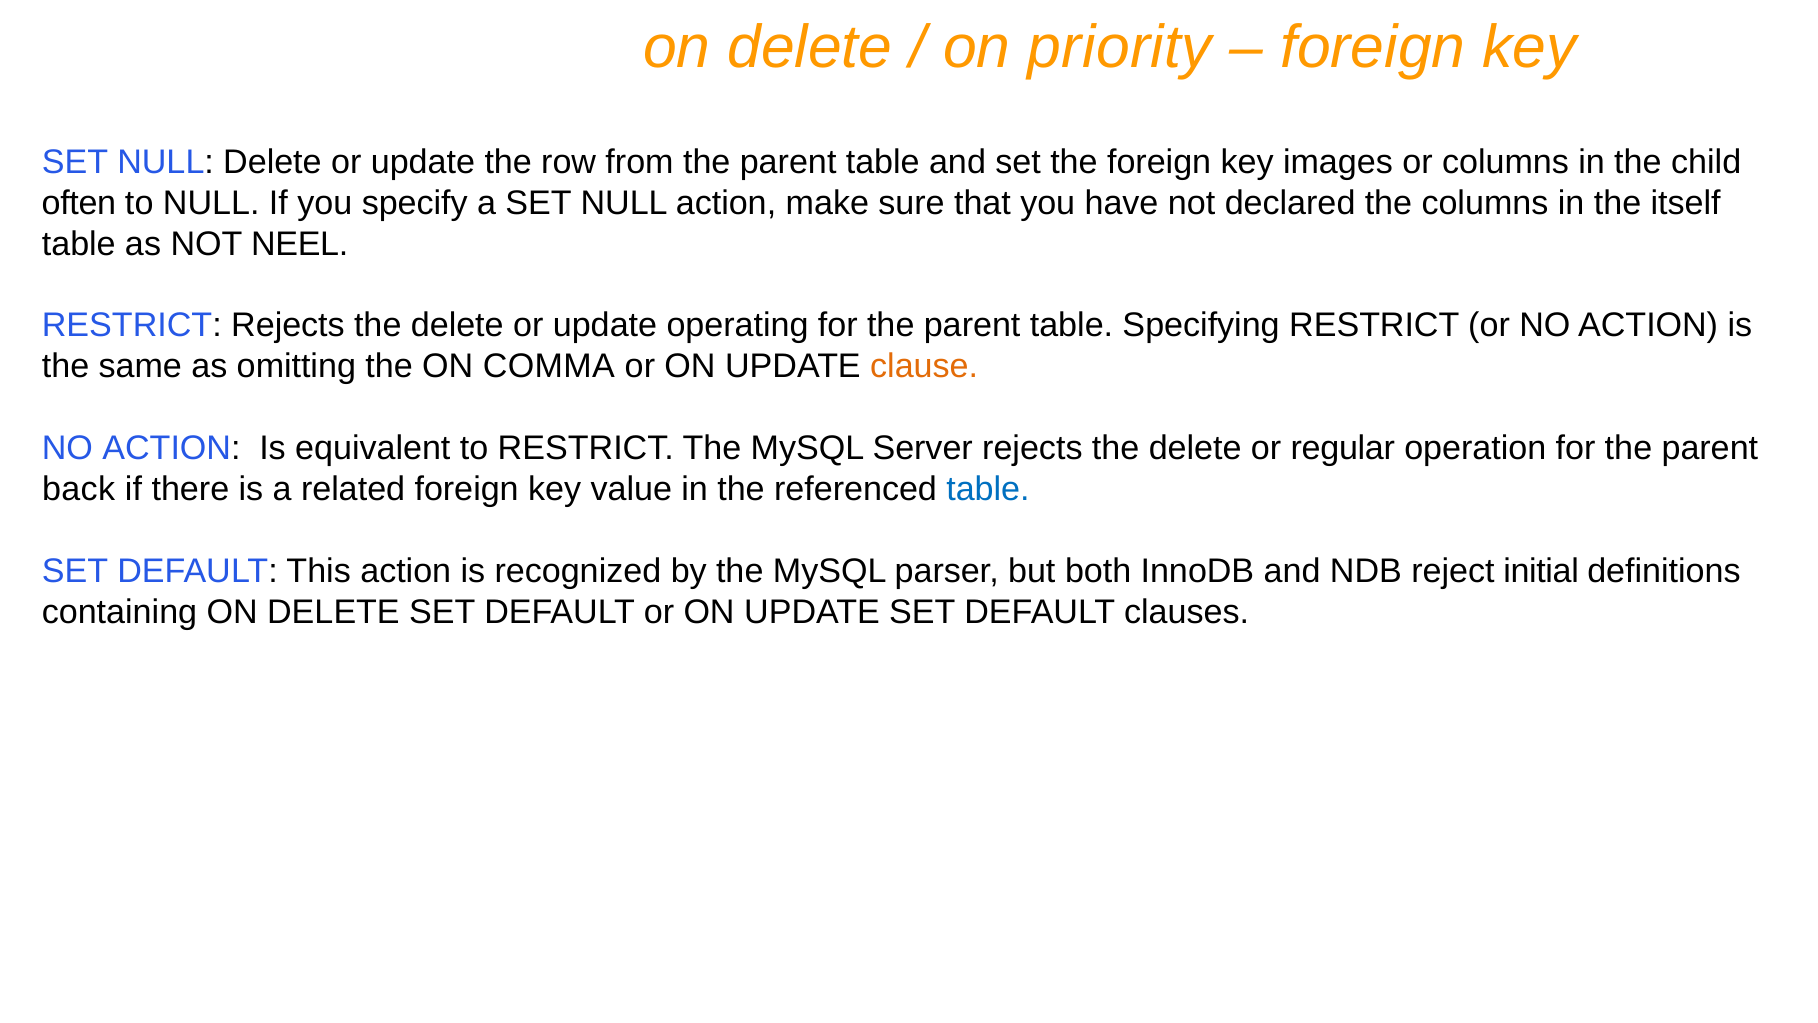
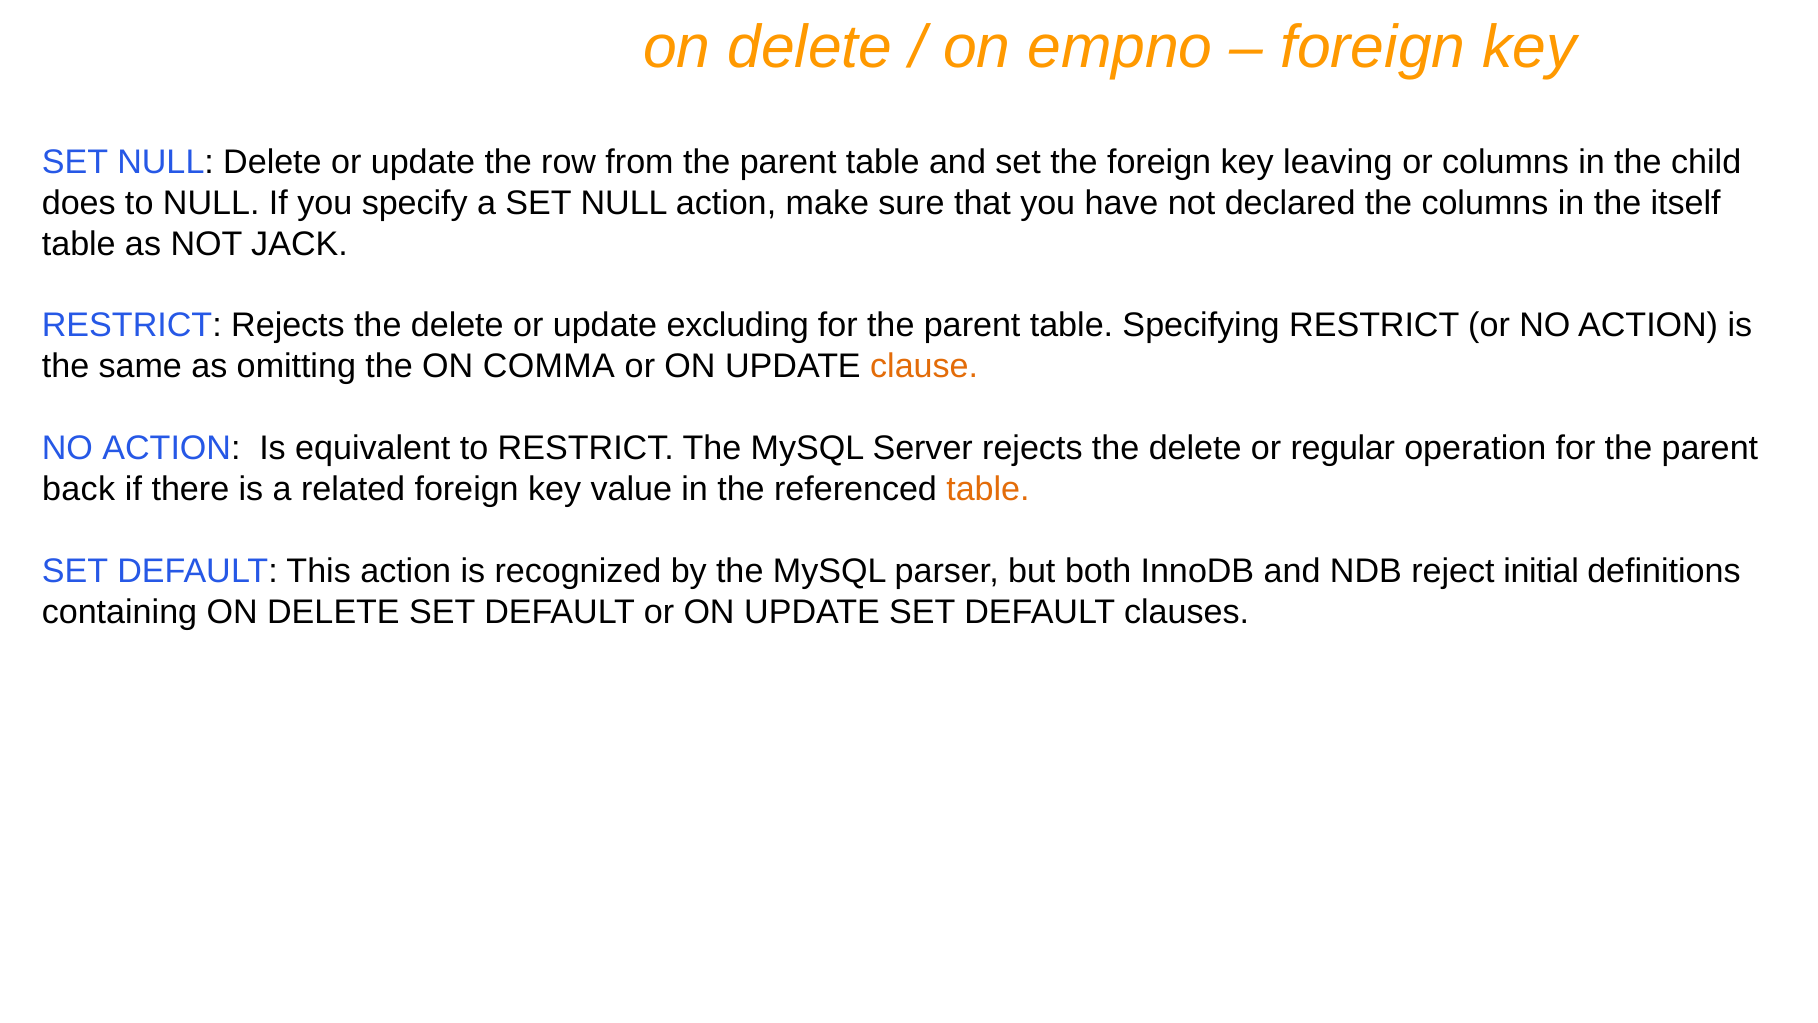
priority: priority -> empno
images: images -> leaving
often: often -> does
NEEL: NEEL -> JACK
operating: operating -> excluding
table at (988, 489) colour: blue -> orange
